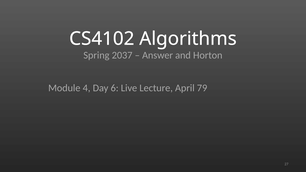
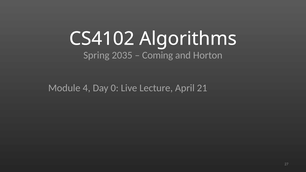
2037: 2037 -> 2035
Answer: Answer -> Coming
6: 6 -> 0
79: 79 -> 21
